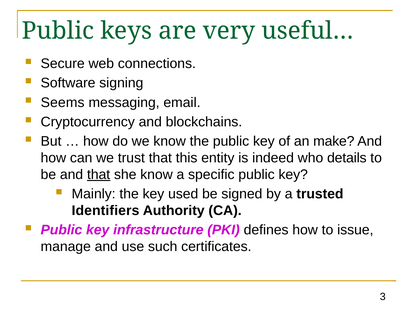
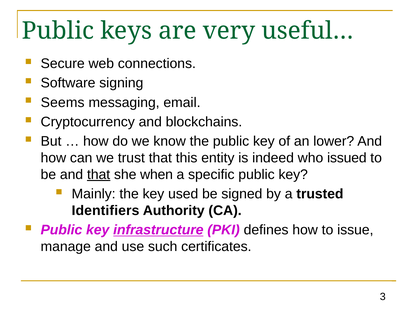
make: make -> lower
details: details -> issued
she know: know -> when
infrastructure underline: none -> present
